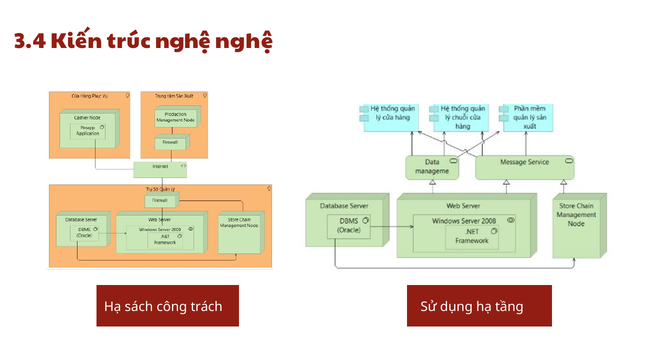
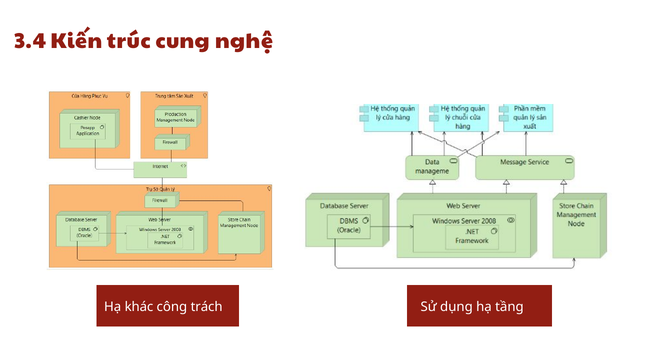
trúc nghệ: nghệ -> cung
sách: sách -> khác
